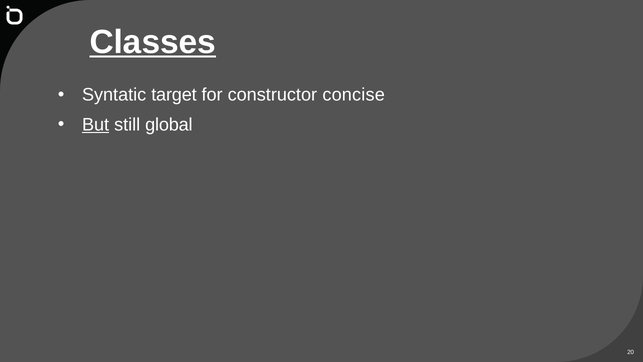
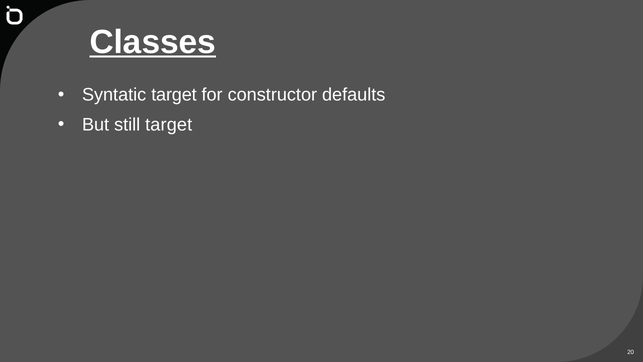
concise: concise -> defaults
But underline: present -> none
still global: global -> target
